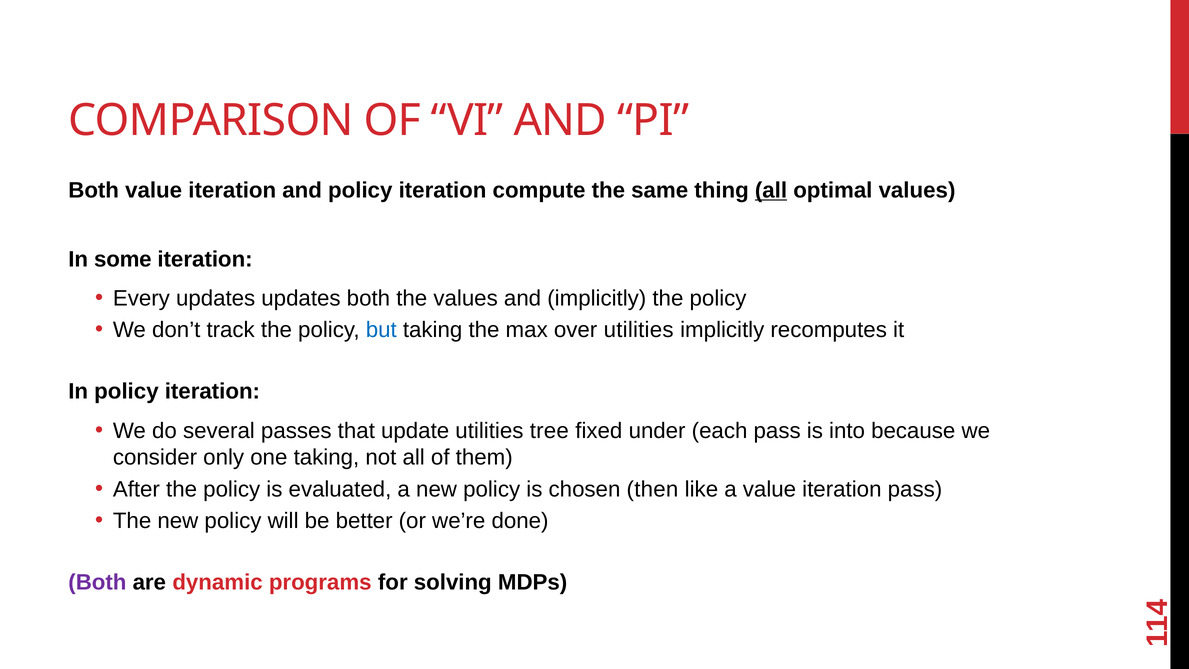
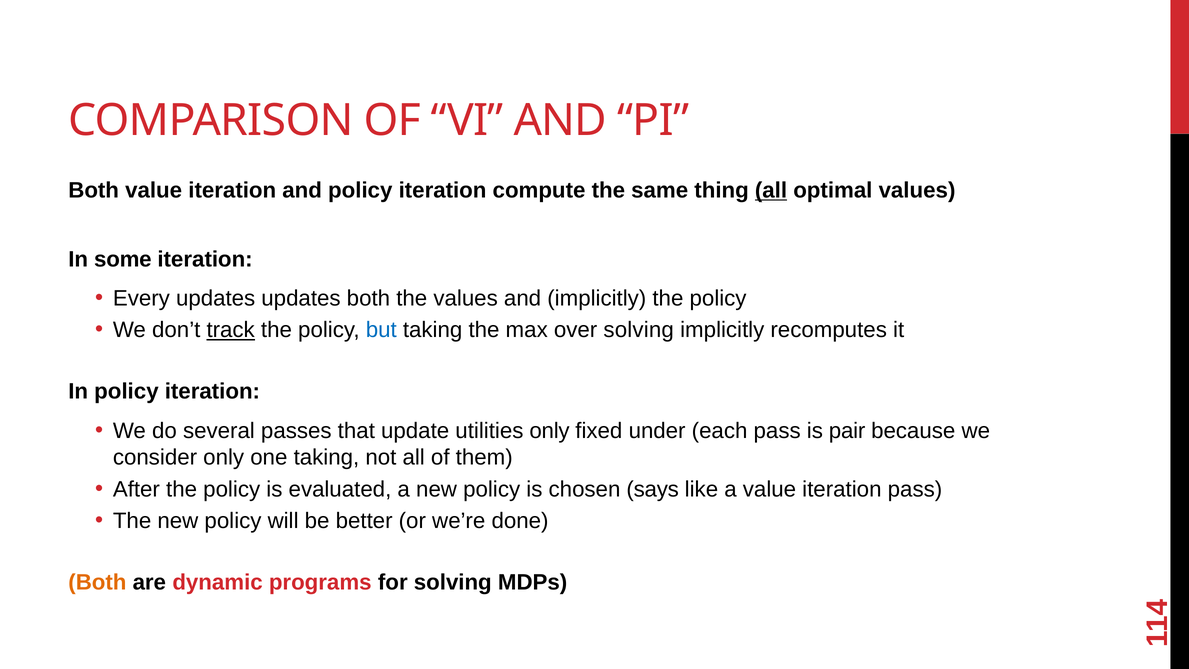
track underline: none -> present
over utilities: utilities -> solving
utilities tree: tree -> only
into: into -> pair
then: then -> says
Both at (97, 582) colour: purple -> orange
